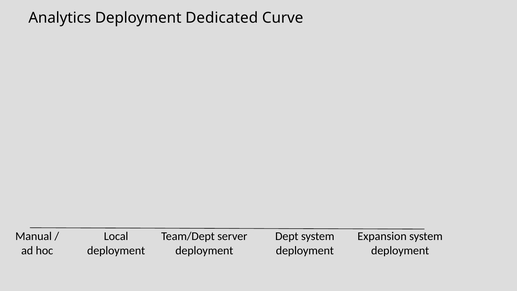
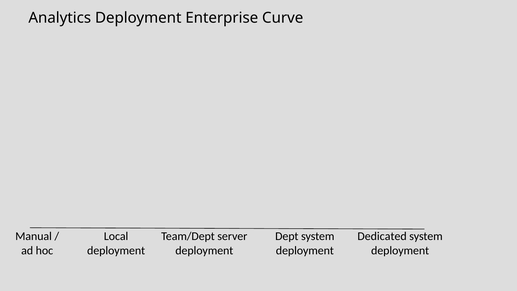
Dedicated: Dedicated -> Enterprise
Expansion: Expansion -> Dedicated
